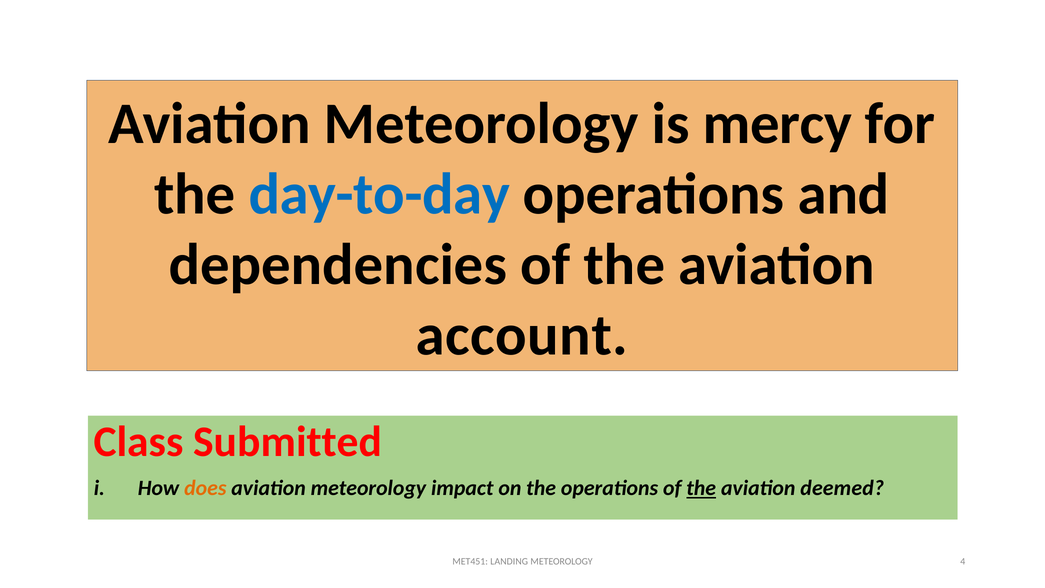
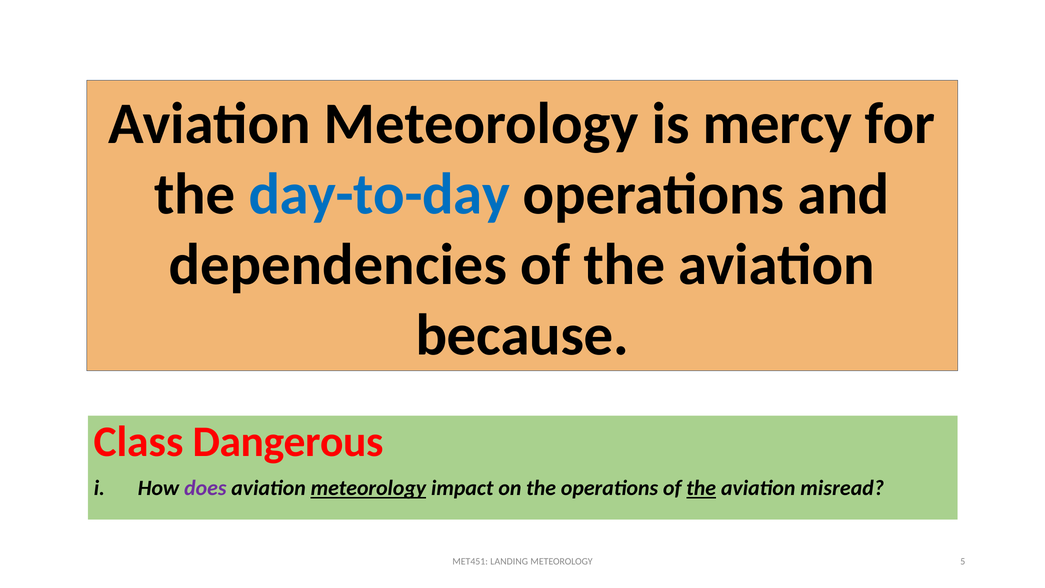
account: account -> because
Submitted: Submitted -> Dangerous
does colour: orange -> purple
meteorology at (368, 488) underline: none -> present
deemed: deemed -> misread
4: 4 -> 5
